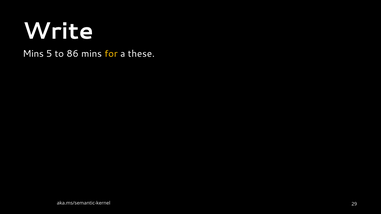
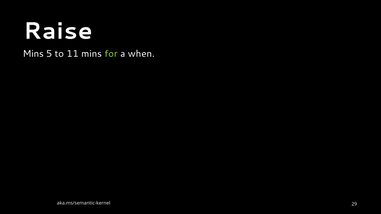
Write: Write -> Raise
86: 86 -> 11
for colour: yellow -> light green
these: these -> when
